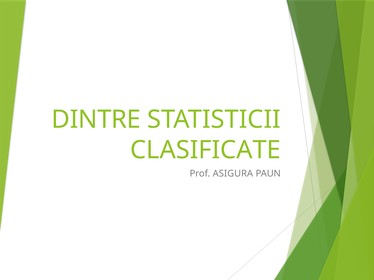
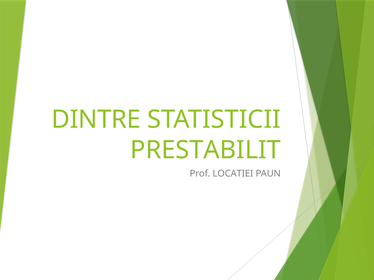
CLASIFICATE: CLASIFICATE -> PRESTABILIT
ASIGURA: ASIGURA -> LOCATIEI
